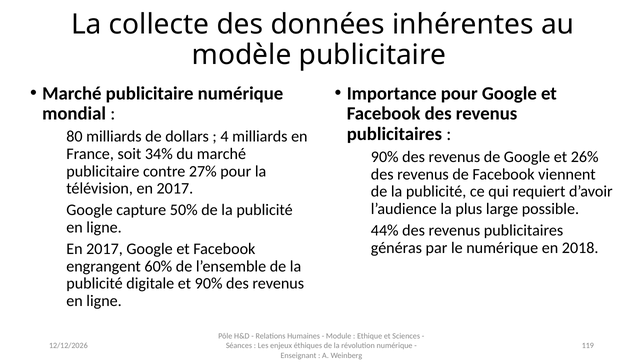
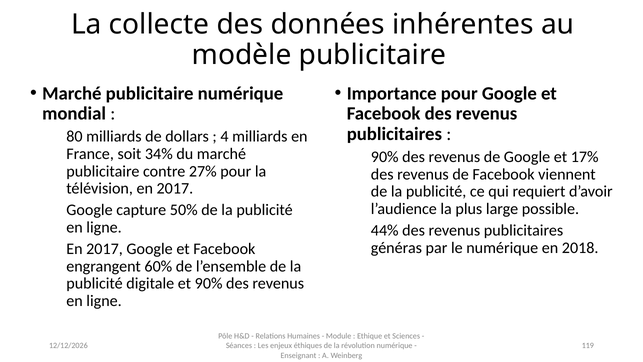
26%: 26% -> 17%
